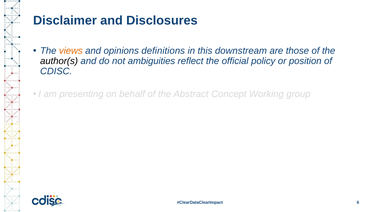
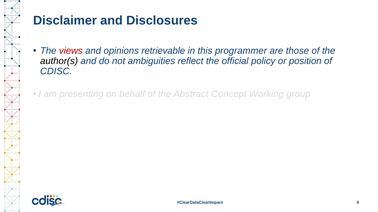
views colour: orange -> red
definitions: definitions -> retrievable
downstream: downstream -> programmer
